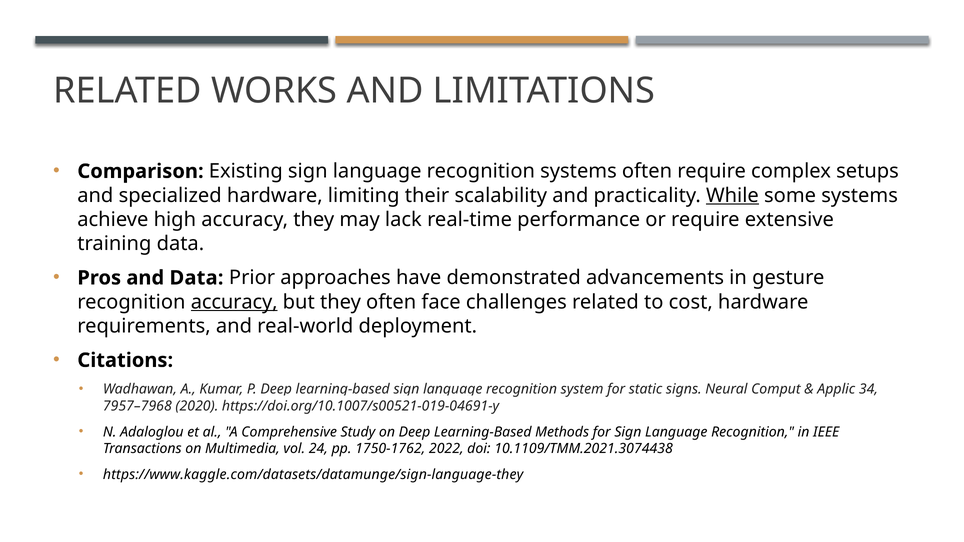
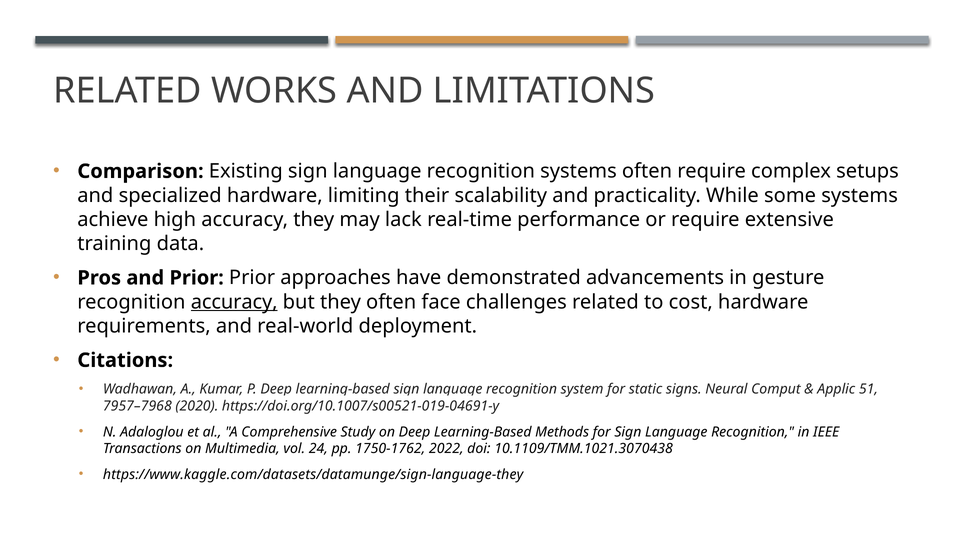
While underline: present -> none
and Data: Data -> Prior
34: 34 -> 51
10.1109/TMM.2021.3074438: 10.1109/TMM.2021.3074438 -> 10.1109/TMM.1021.3070438
